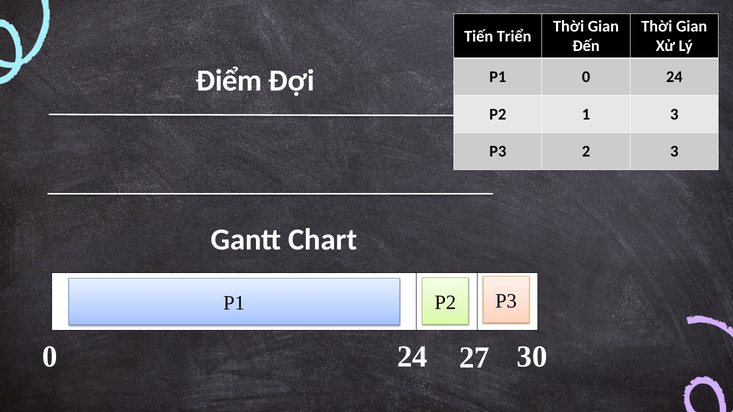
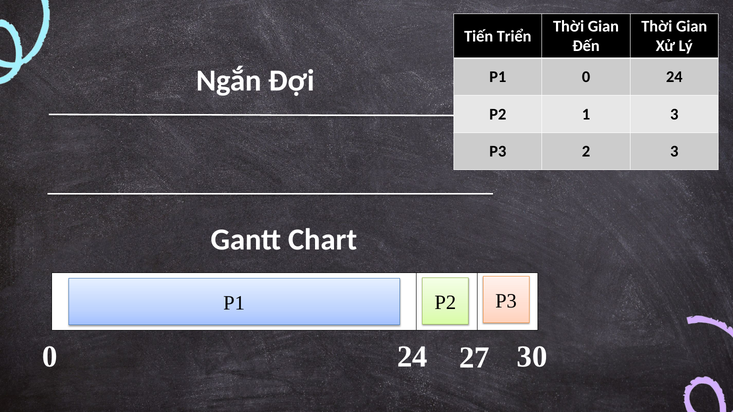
Điểm: Điểm -> Ngắn
